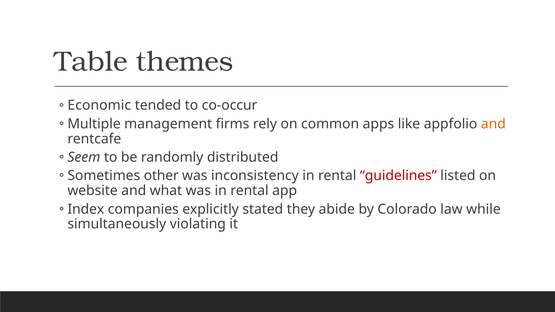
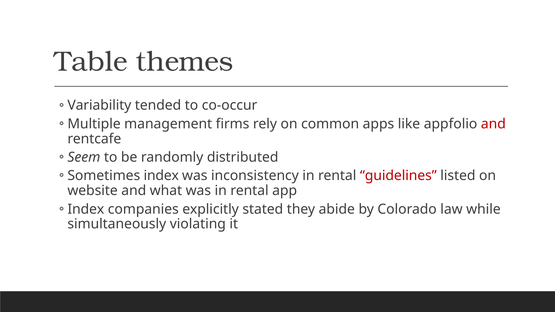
Economic: Economic -> Variability
and at (493, 124) colour: orange -> red
Sometimes other: other -> index
